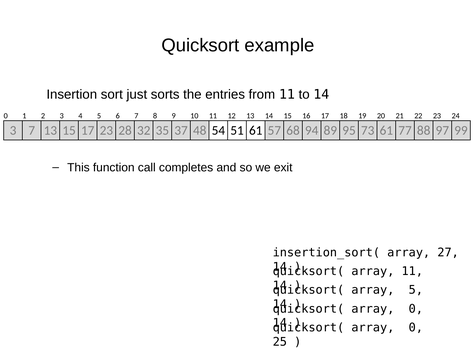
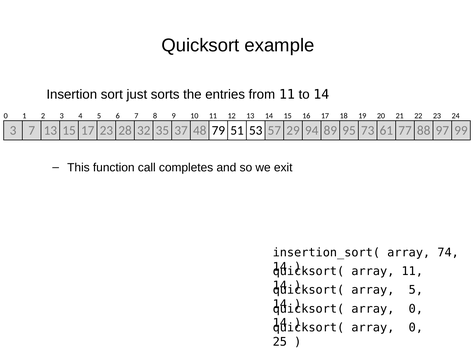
54: 54 -> 79
51 61: 61 -> 53
68: 68 -> 29
27: 27 -> 74
